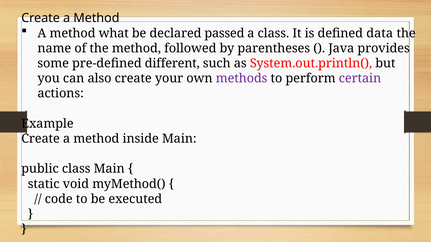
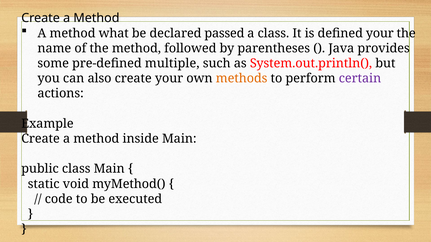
defined data: data -> your
different: different -> multiple
methods colour: purple -> orange
